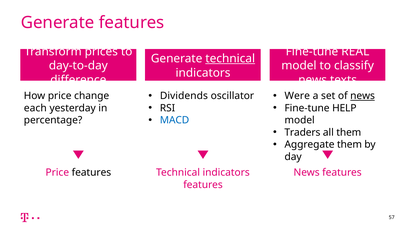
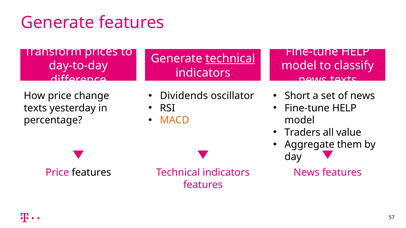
REAL at (355, 52): REAL -> HELP
Were: Were -> Short
news at (363, 96) underline: present -> none
each at (35, 108): each -> texts
MACD colour: blue -> orange
all them: them -> value
